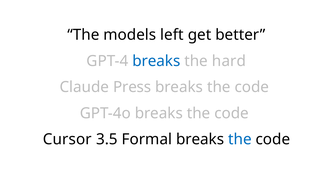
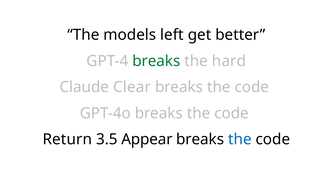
breaks at (156, 61) colour: blue -> green
Press: Press -> Clear
Cursor: Cursor -> Return
Formal: Formal -> Appear
